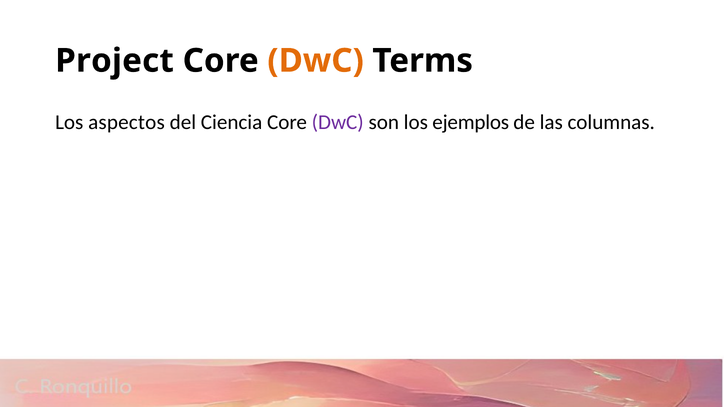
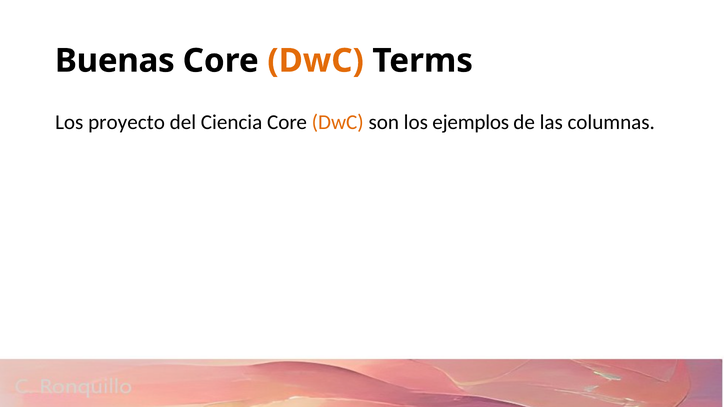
Project: Project -> Buenas
aspectos: aspectos -> proyecto
DwC at (338, 122) colour: purple -> orange
